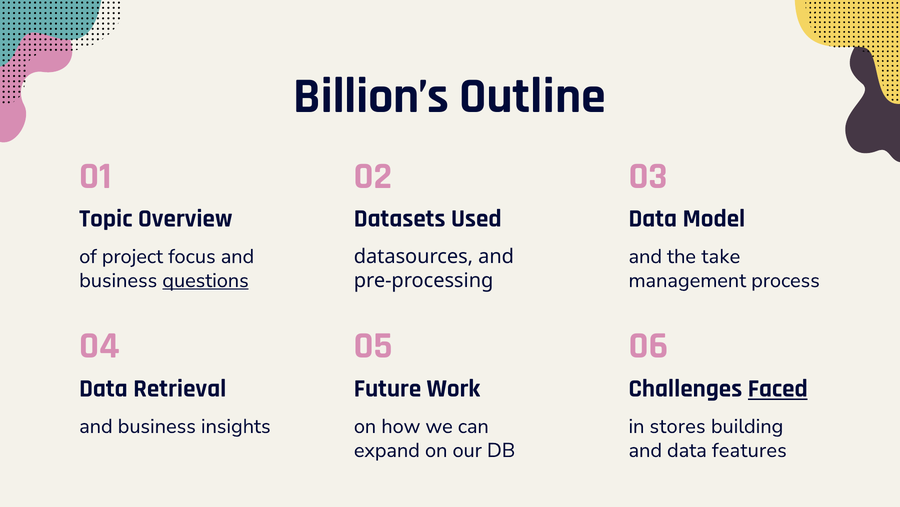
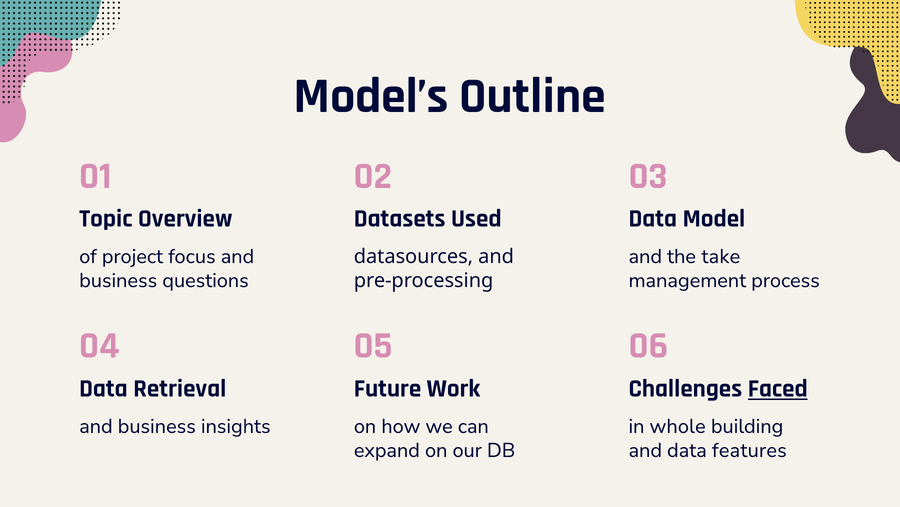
Billion’s: Billion’s -> Model’s
questions underline: present -> none
stores: stores -> whole
